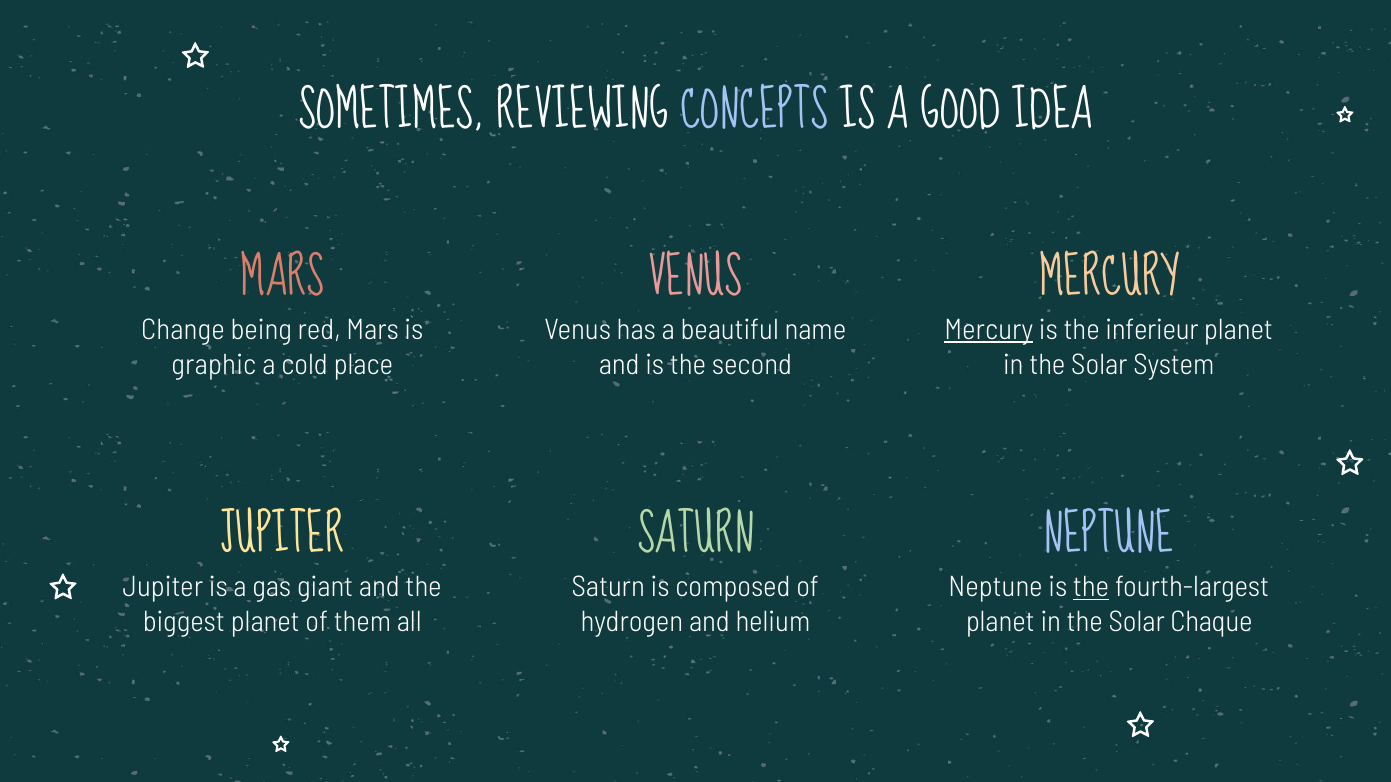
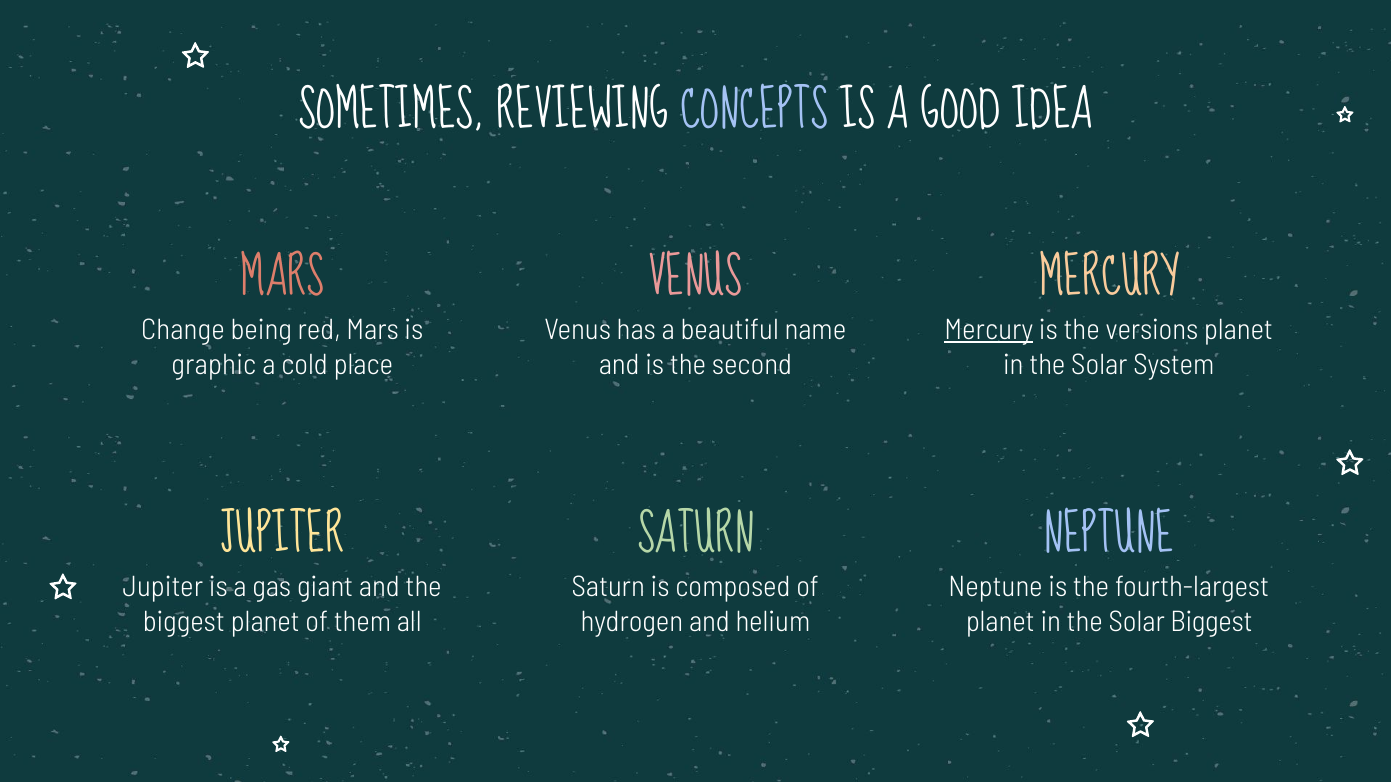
inferieur: inferieur -> versions
the at (1091, 588) underline: present -> none
Solar Chaque: Chaque -> Biggest
